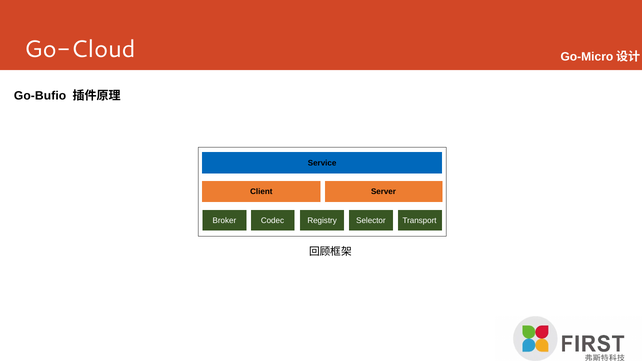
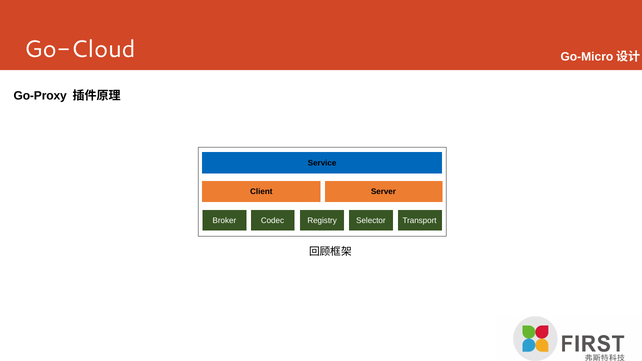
Go-Bufio: Go-Bufio -> Go-Proxy
